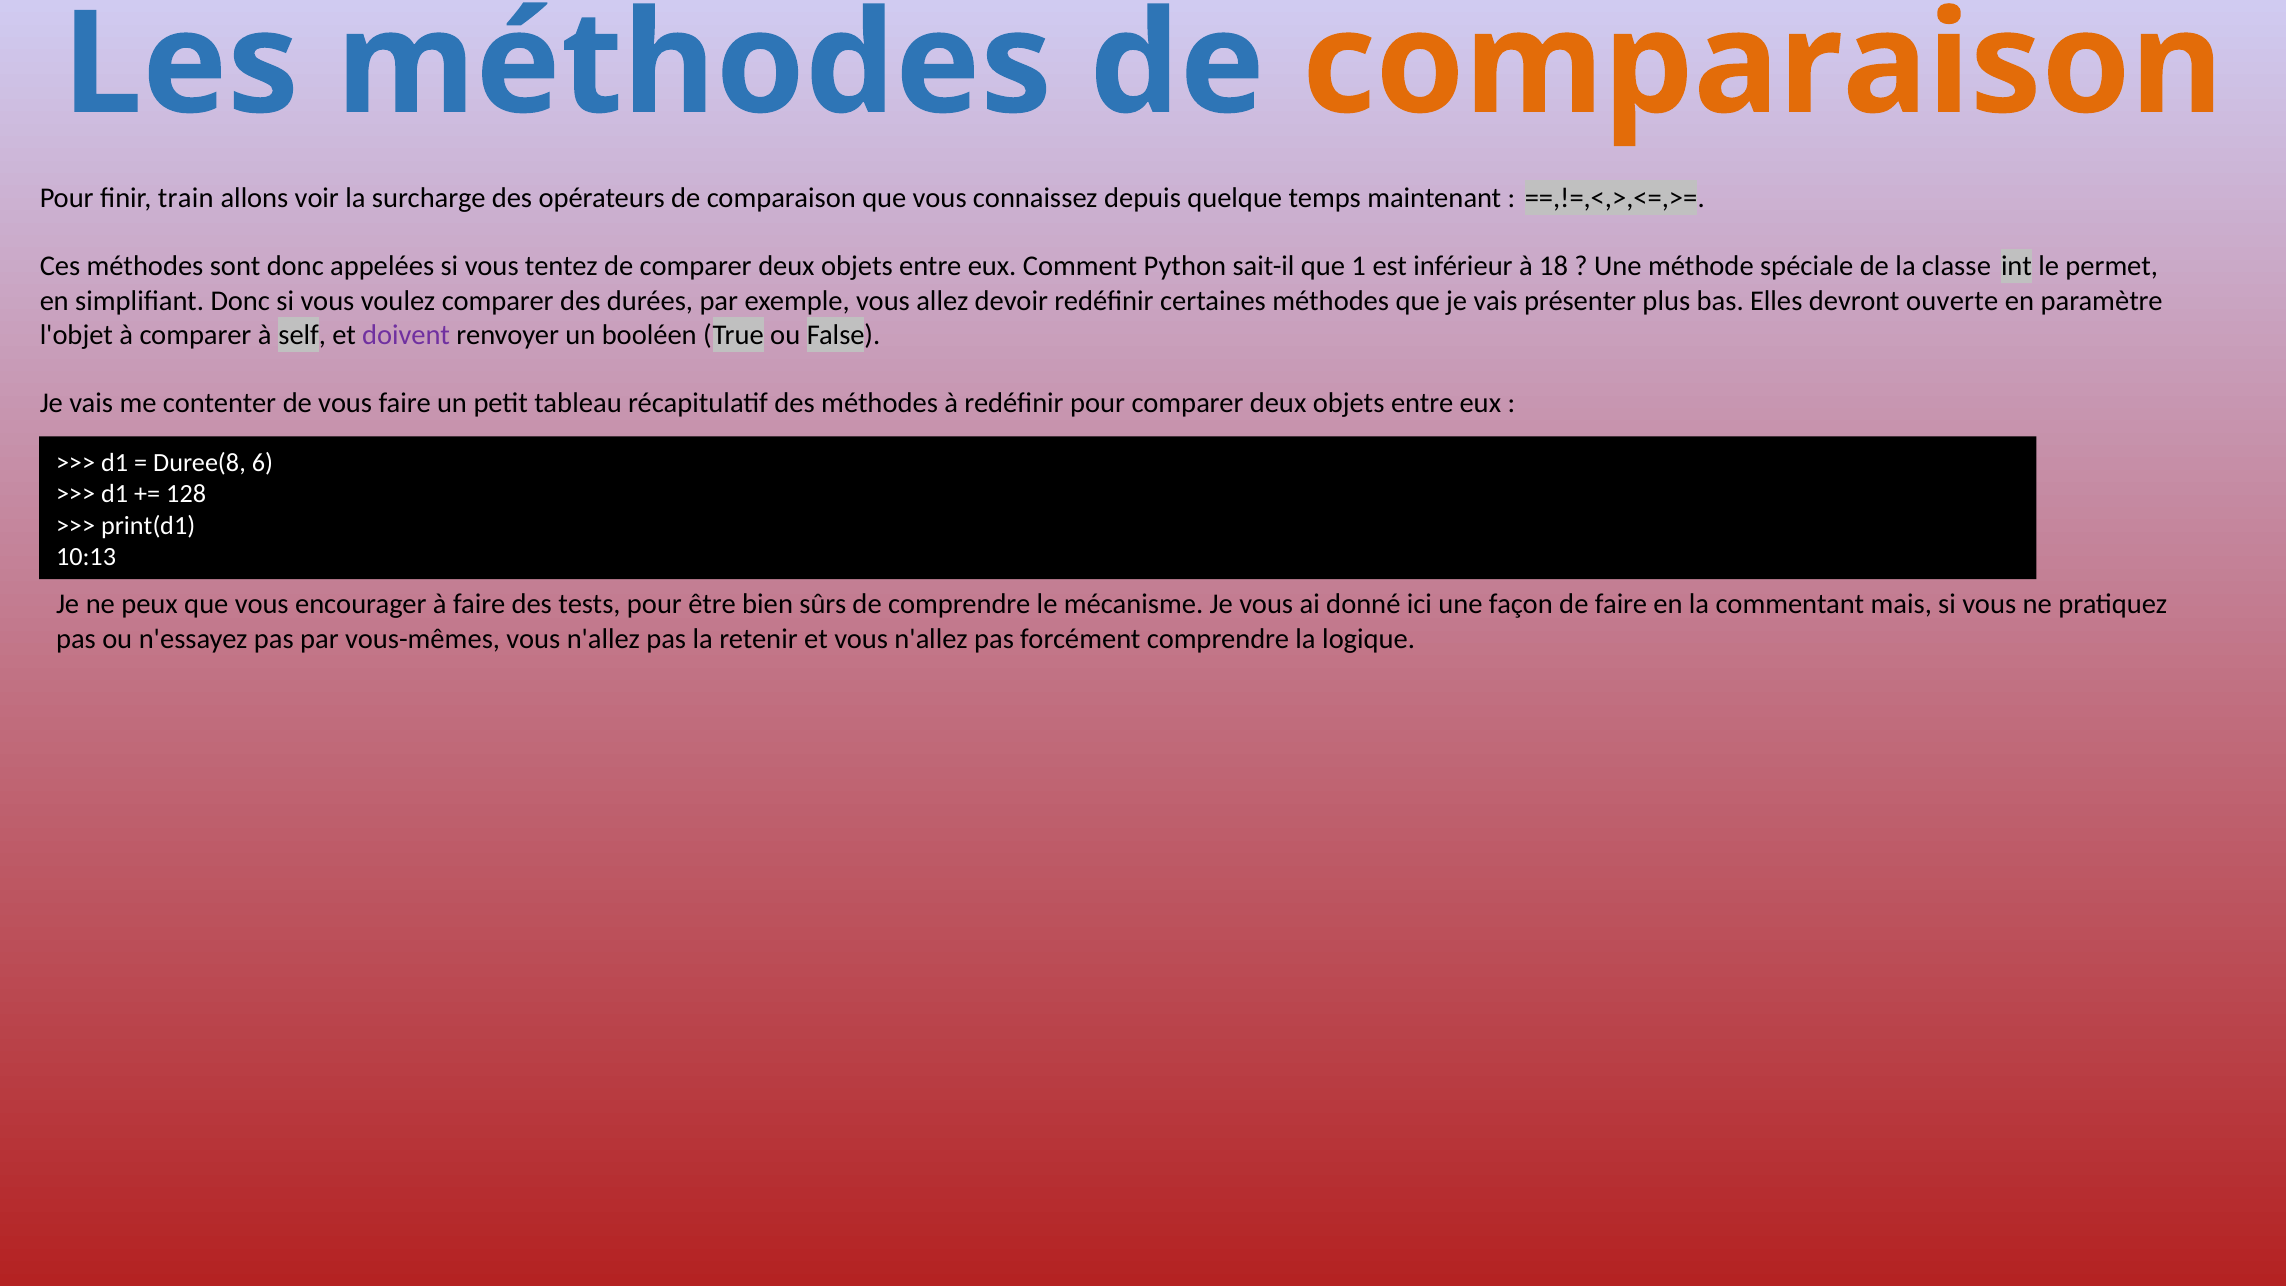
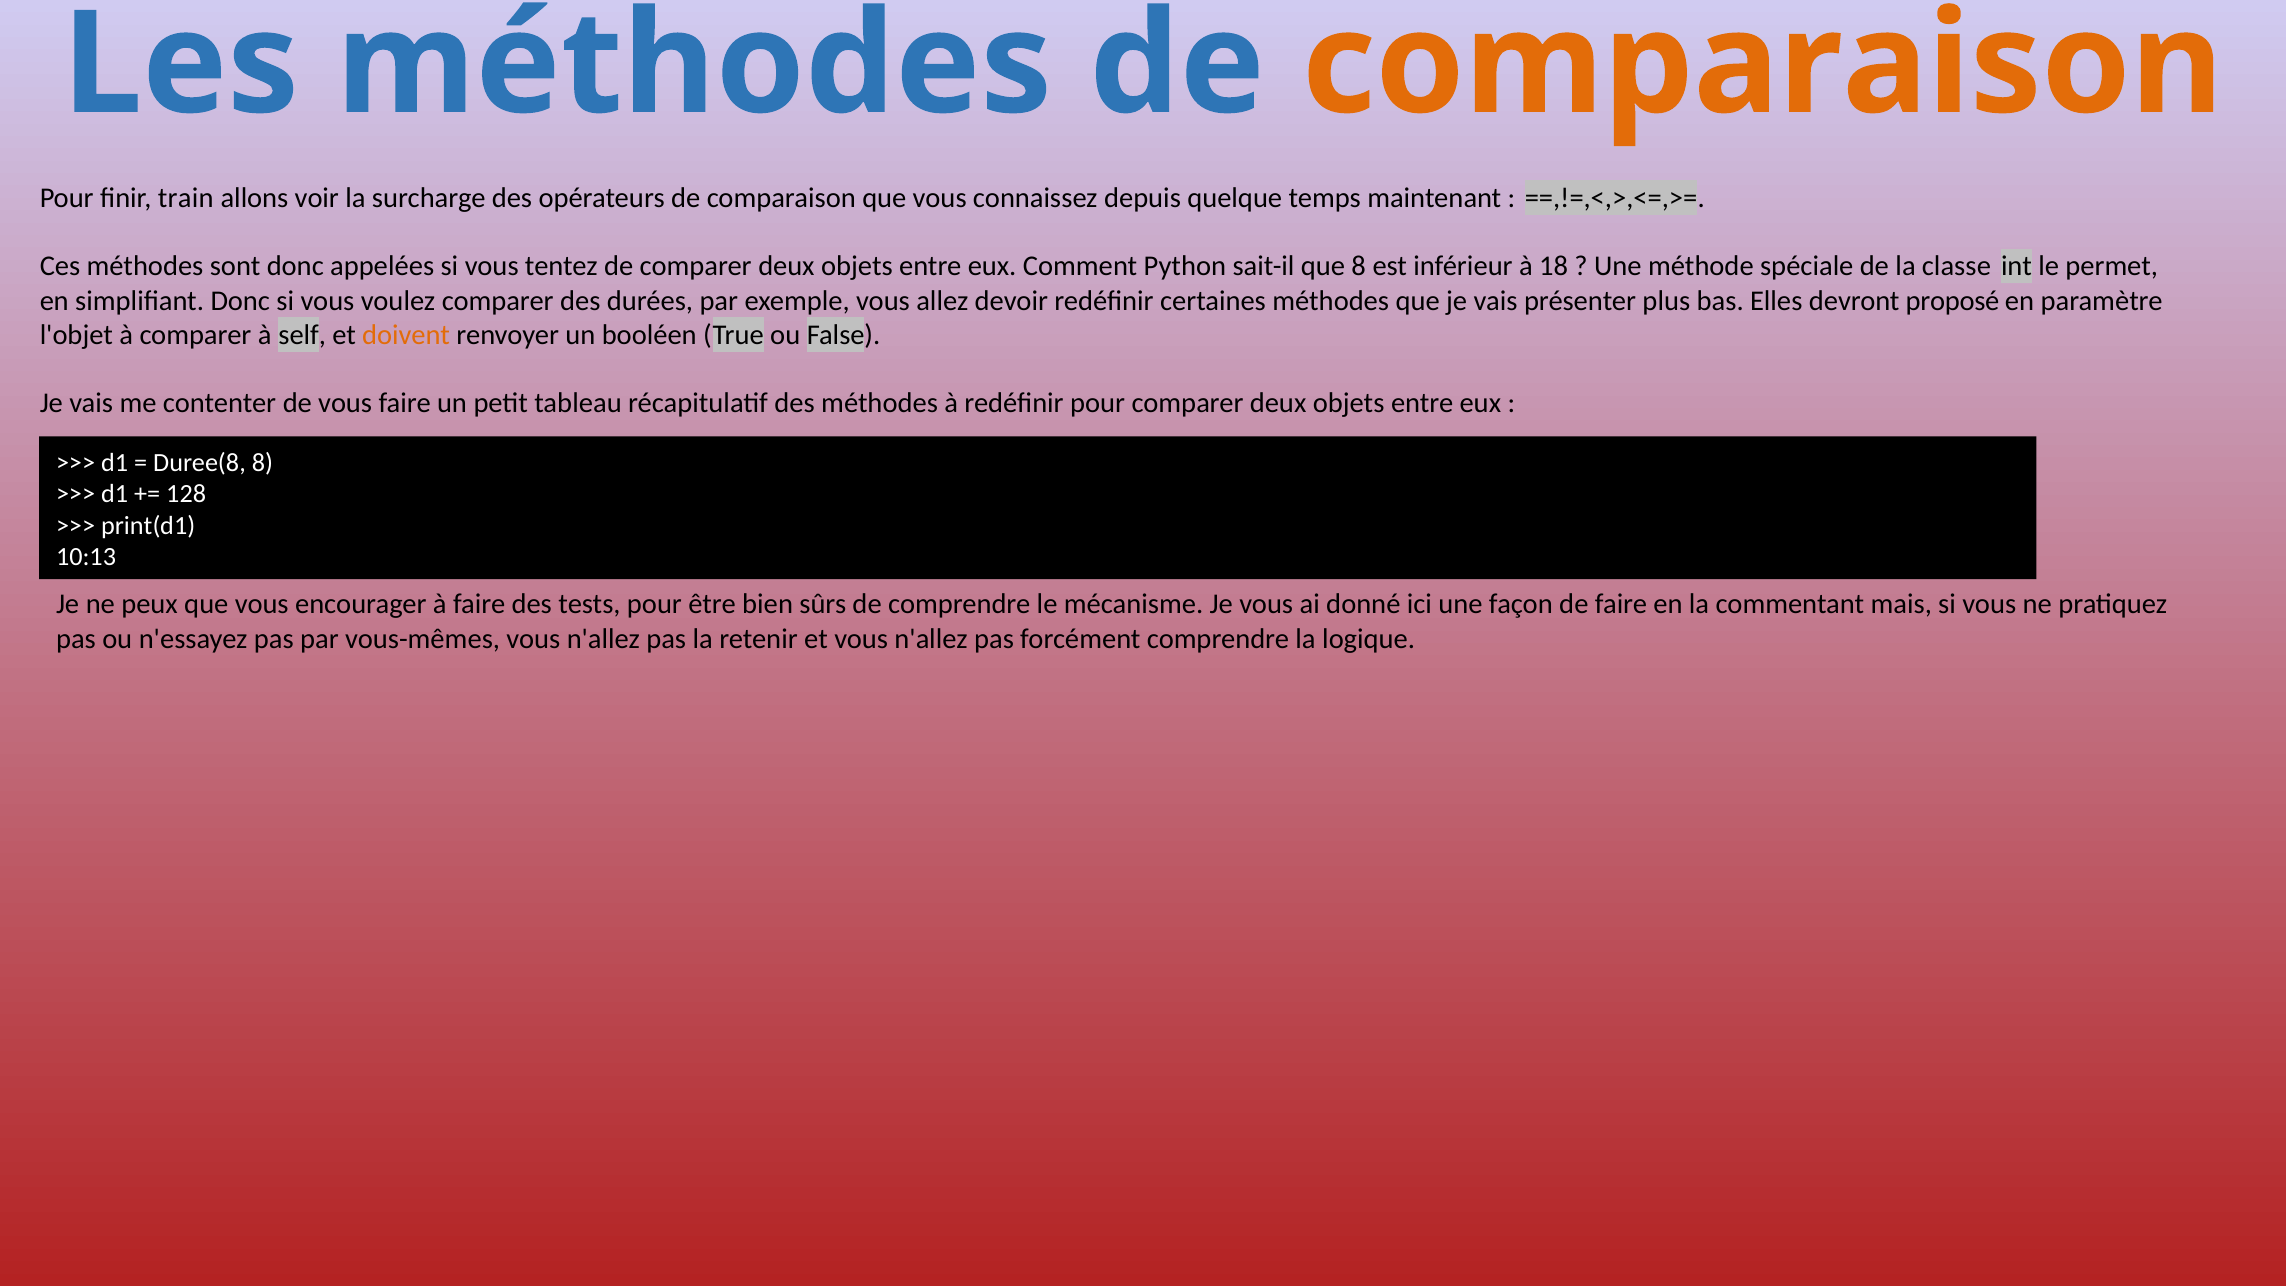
que 1: 1 -> 8
ouverte: ouverte -> proposé
doivent colour: purple -> orange
Duree(8 6: 6 -> 8
